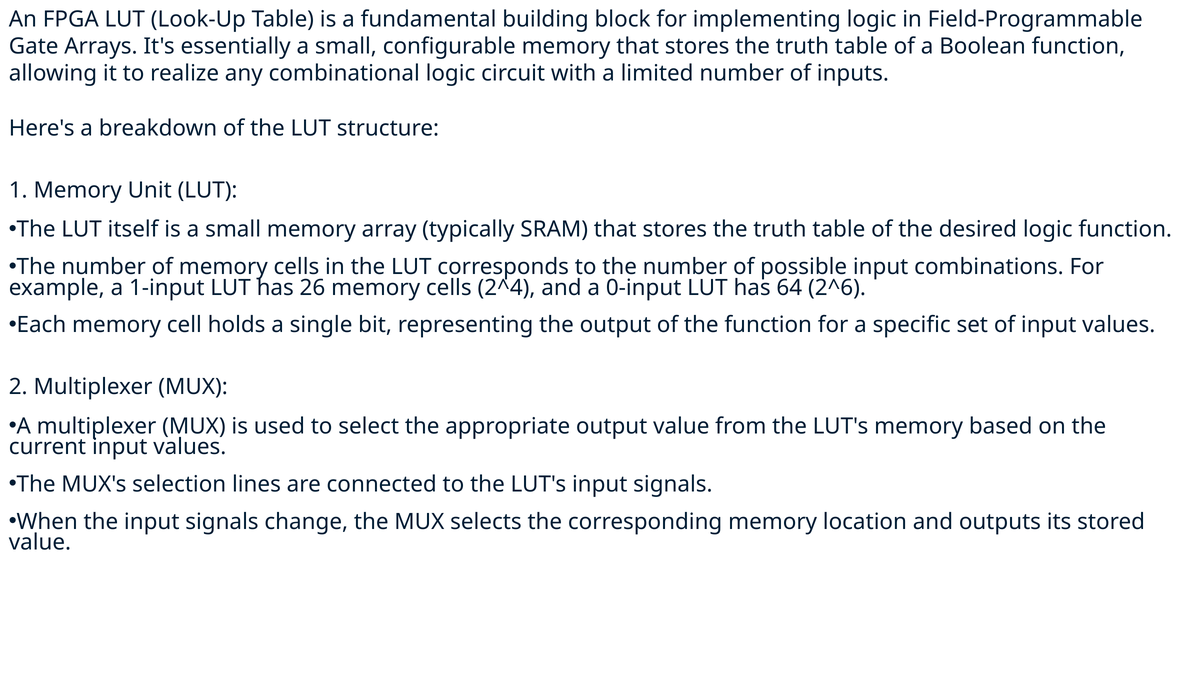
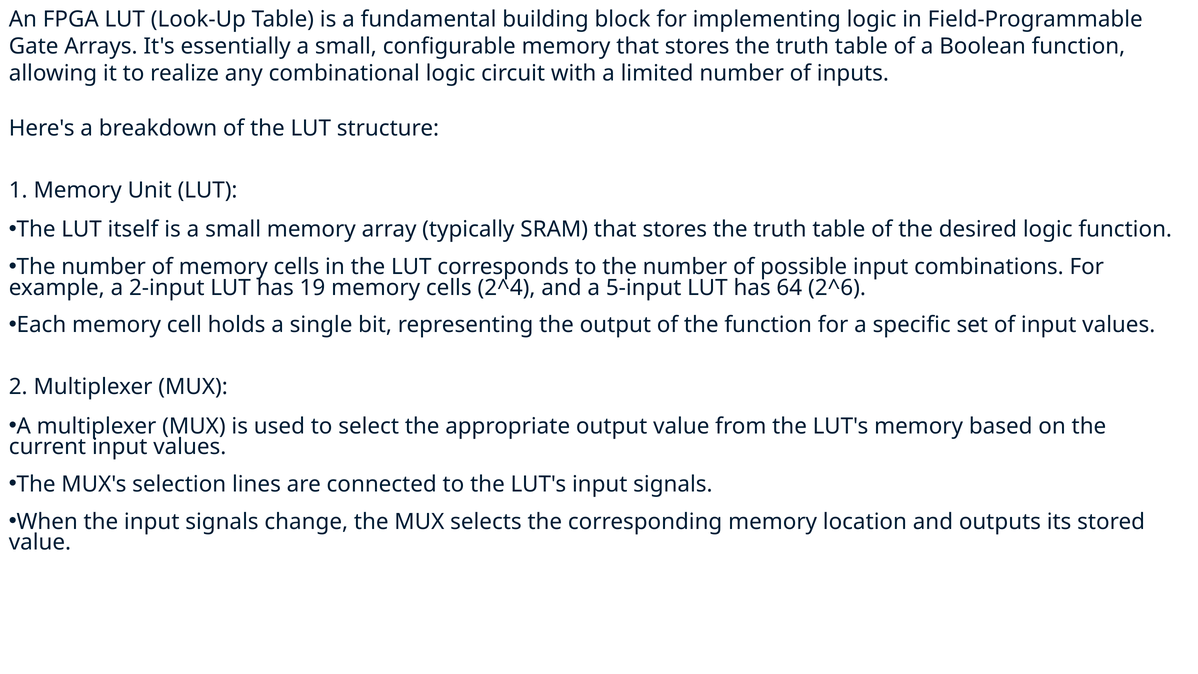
1-input: 1-input -> 2-input
26: 26 -> 19
0-input: 0-input -> 5-input
